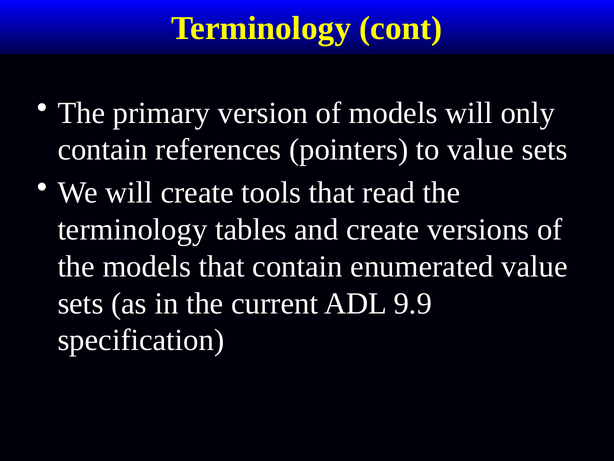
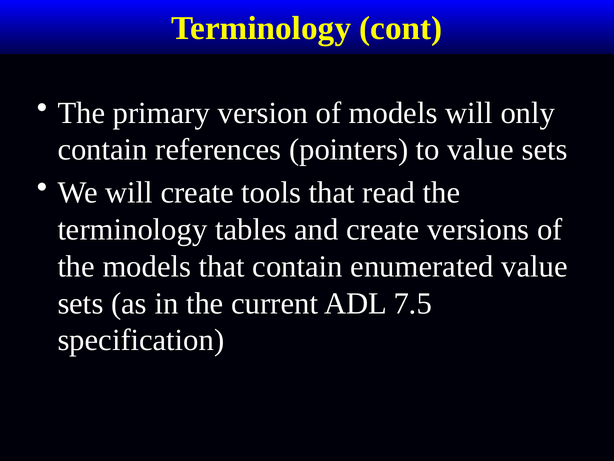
9.9: 9.9 -> 7.5
